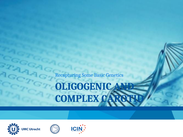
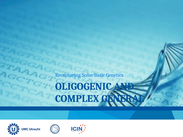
CAROTID: CAROTID -> GENERAL
